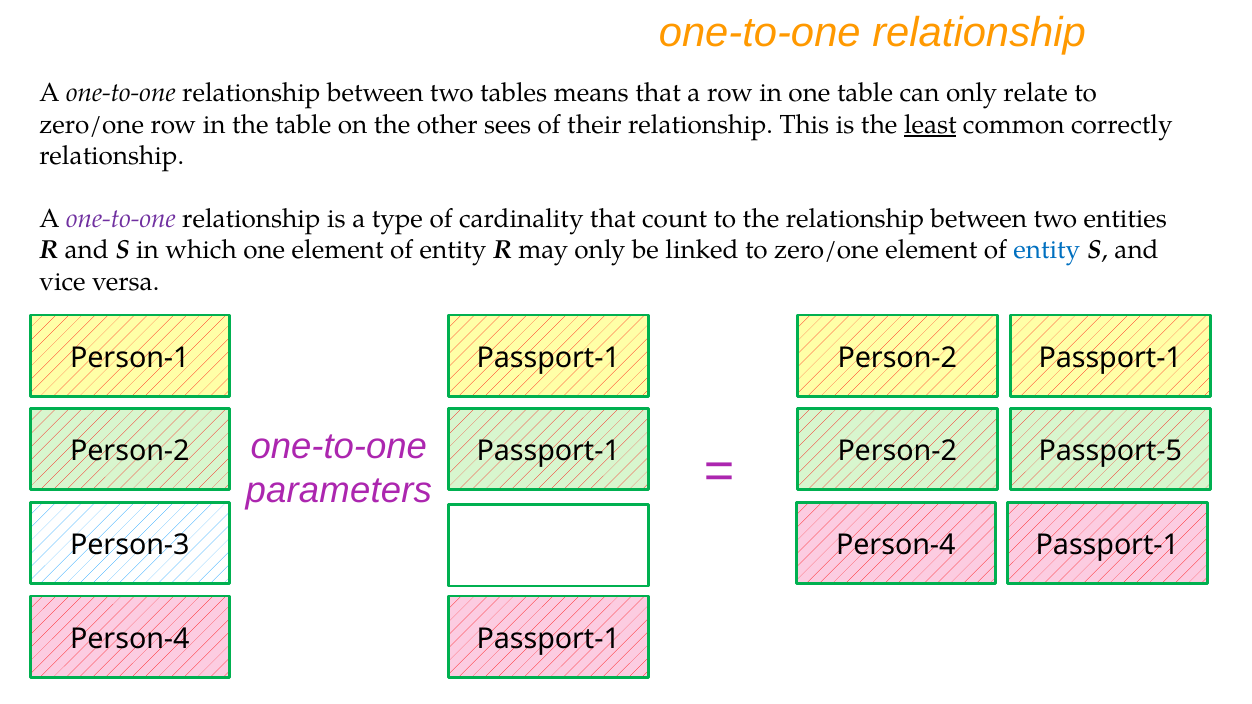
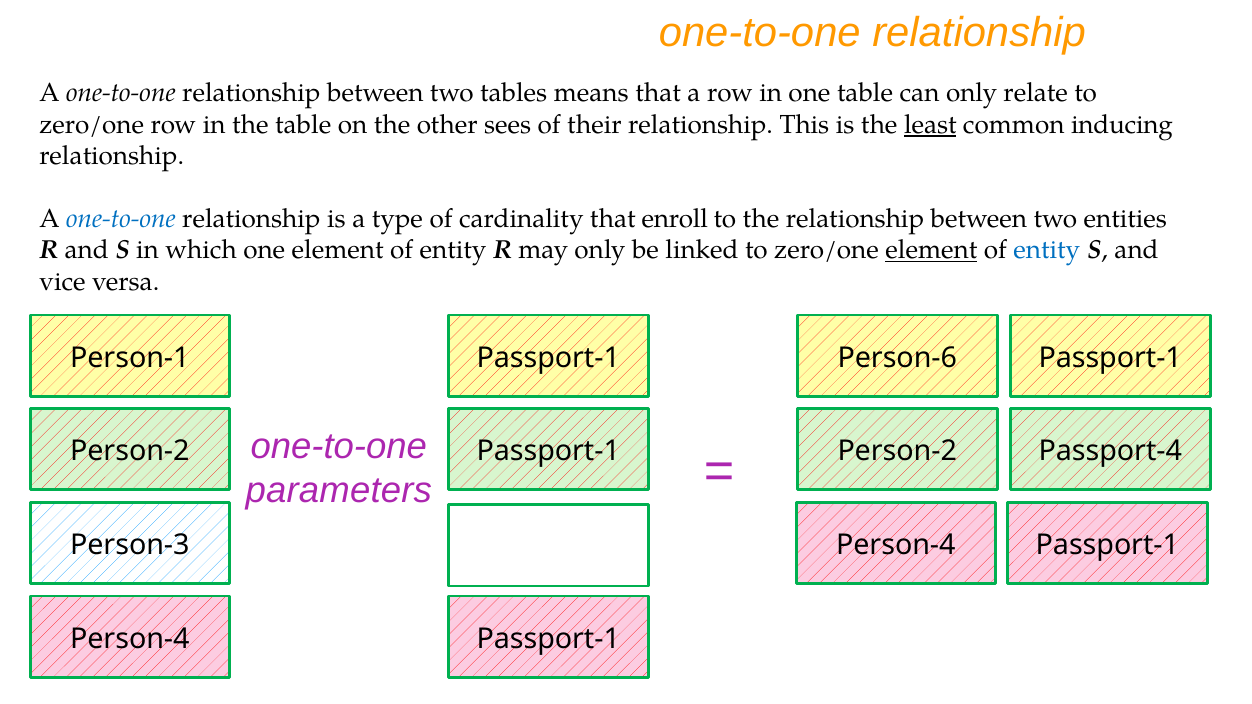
correctly: correctly -> inducing
one-to-one at (121, 219) colour: purple -> blue
count: count -> enroll
element at (931, 250) underline: none -> present
Person-1 Passport-1 Person-2: Person-2 -> Person-6
Passport-5: Passport-5 -> Passport-4
